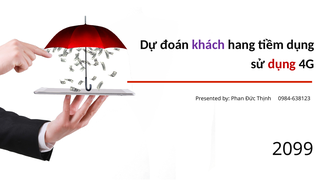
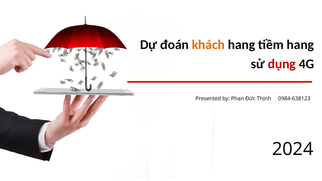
khách colour: purple -> orange
tiềm dụng: dụng -> hang
2099: 2099 -> 2024
